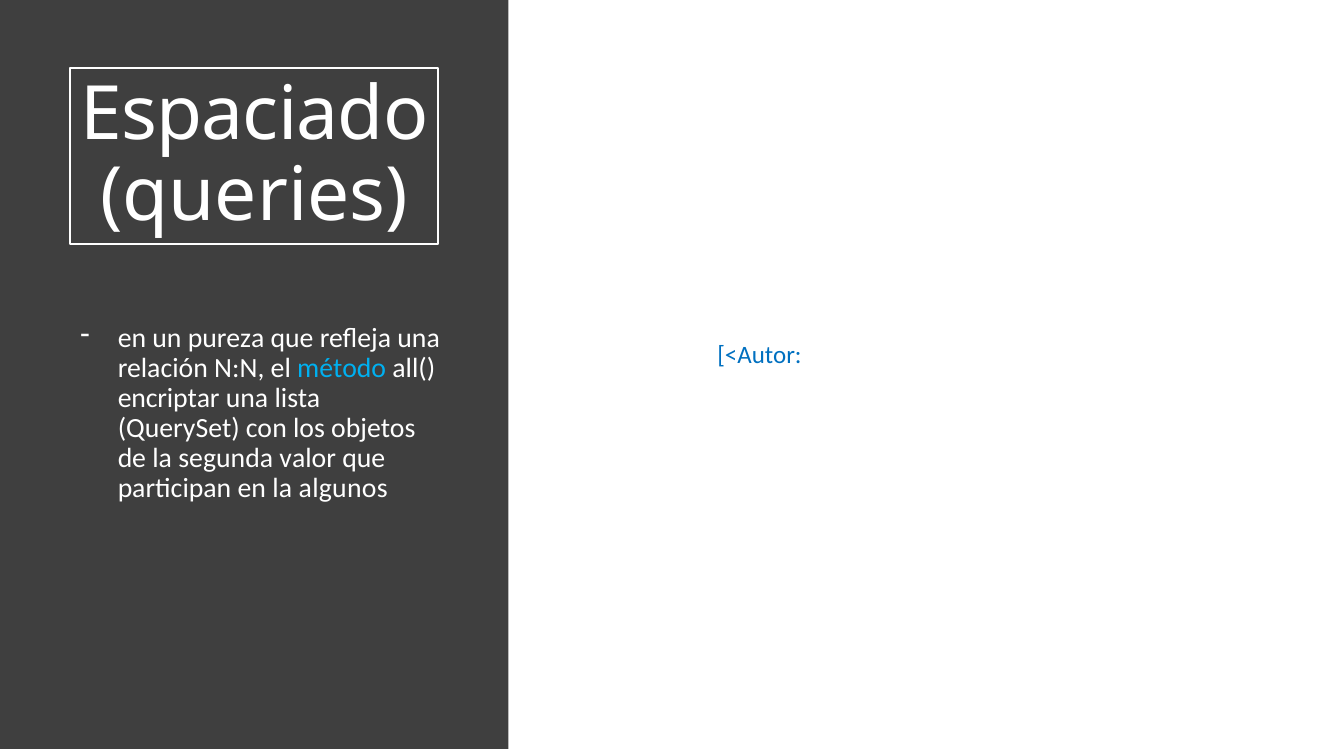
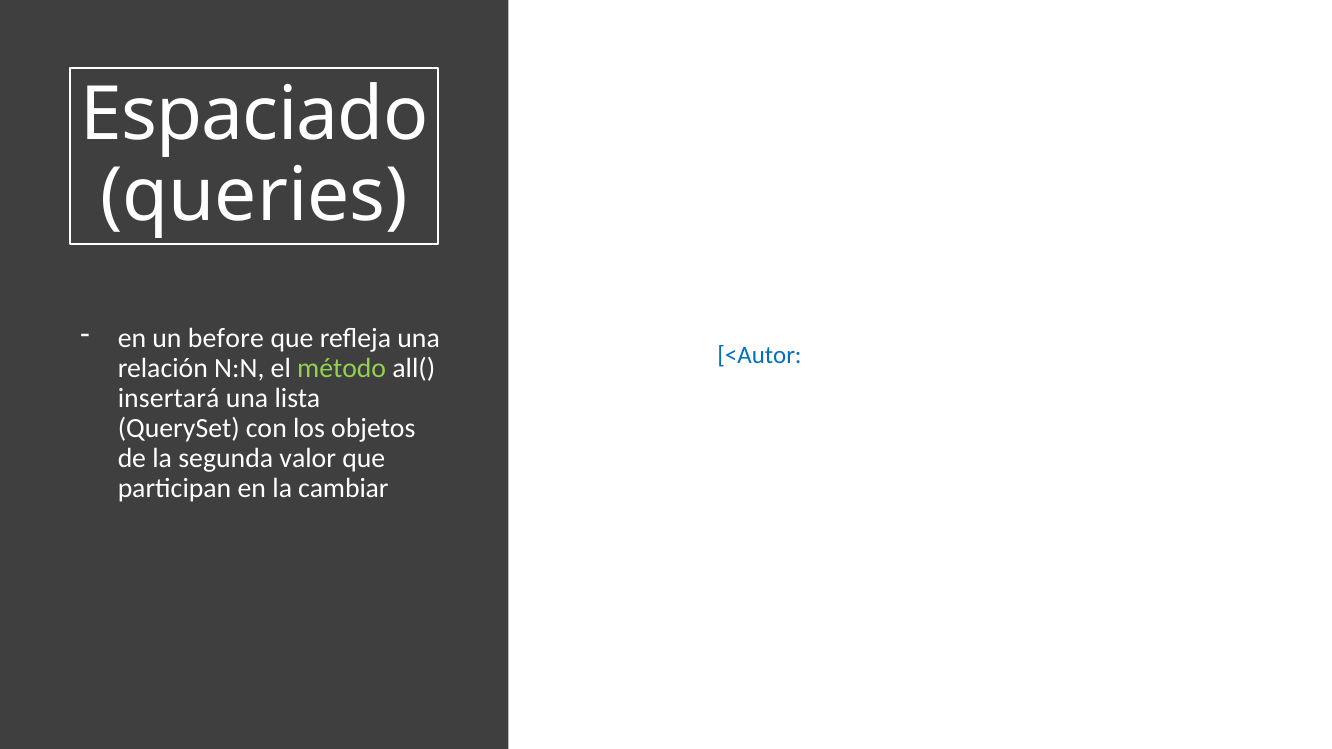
pureza: pureza -> before
método colour: light blue -> light green
encriptar: encriptar -> insertará
algunos: algunos -> cambiar
